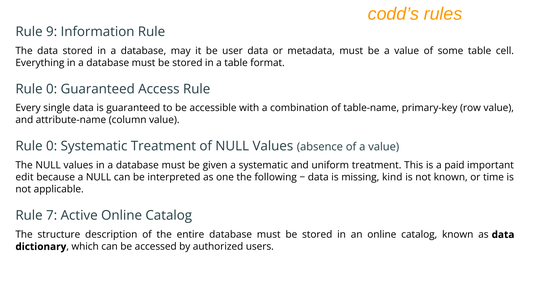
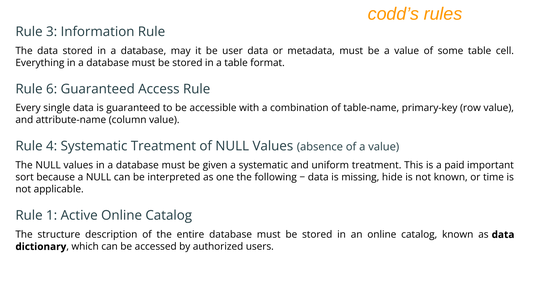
9: 9 -> 3
0 at (52, 89): 0 -> 6
0 at (52, 146): 0 -> 4
edit: edit -> sort
kind: kind -> hide
7: 7 -> 1
